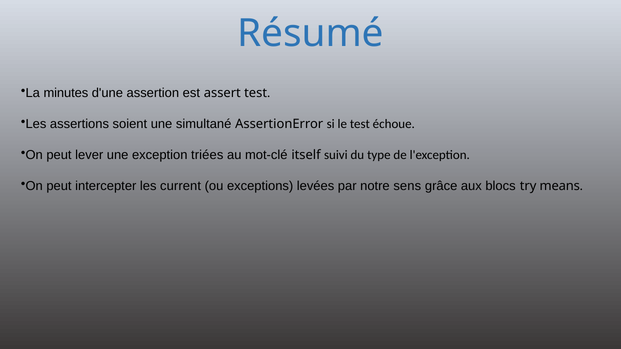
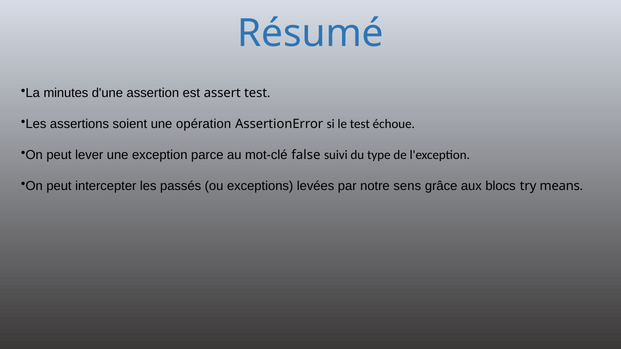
simultané: simultané -> opération
triées: triées -> parce
itself: itself -> false
current: current -> passés
